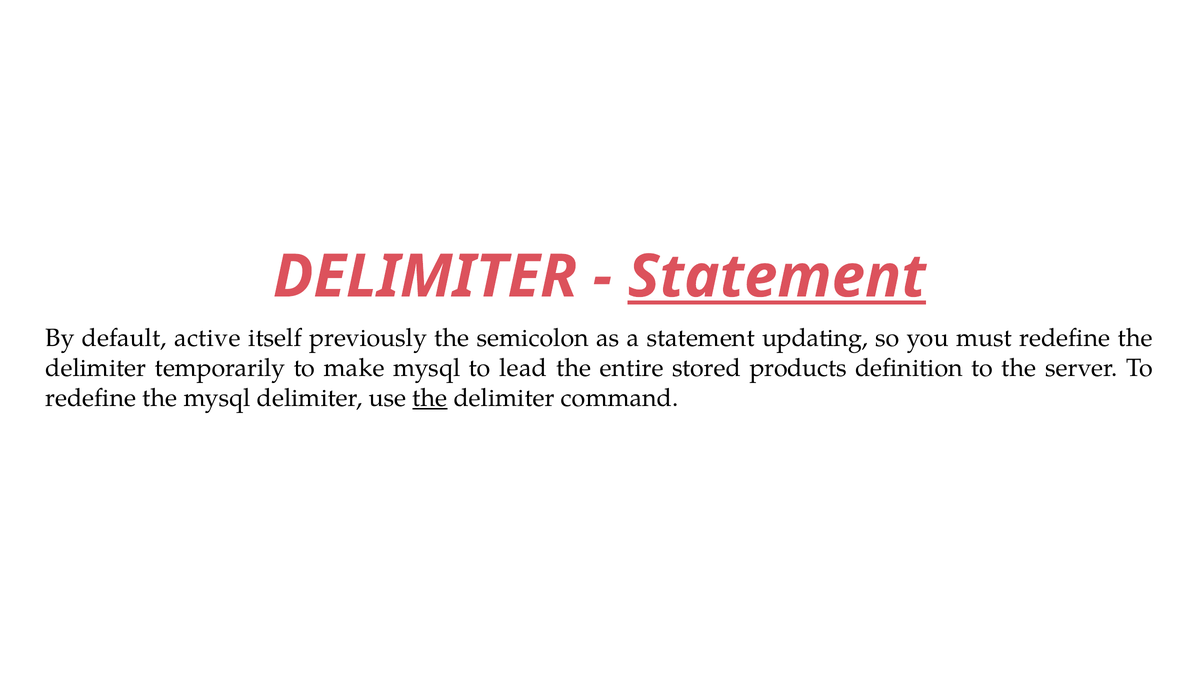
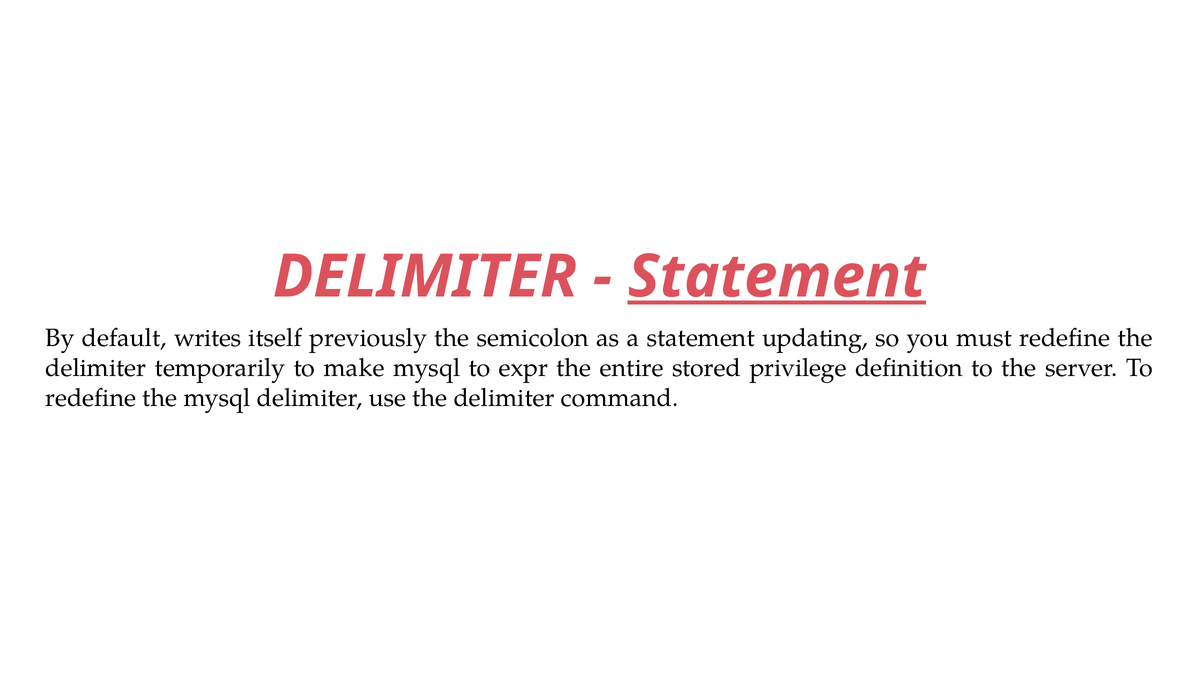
active: active -> writes
lead: lead -> expr
products: products -> privilege
the at (430, 398) underline: present -> none
